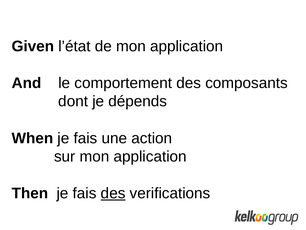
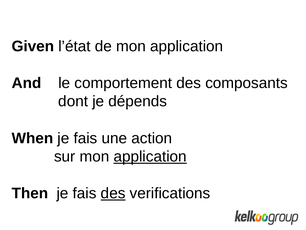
application at (150, 156) underline: none -> present
